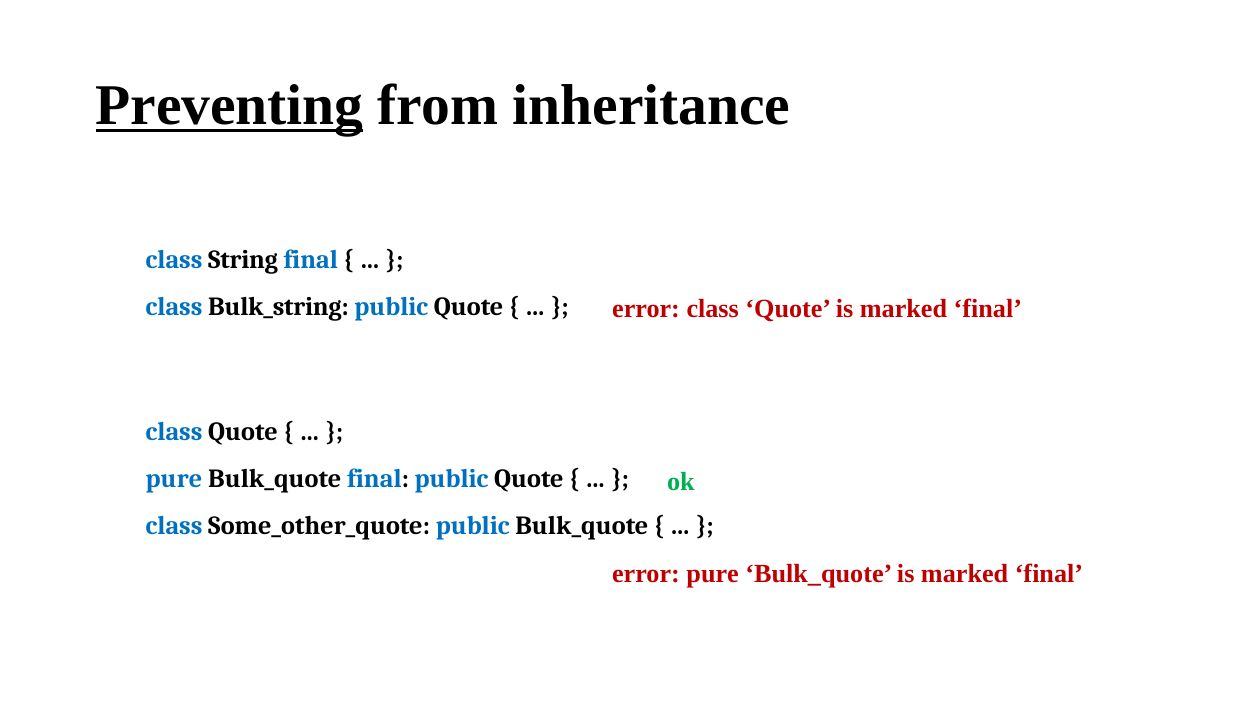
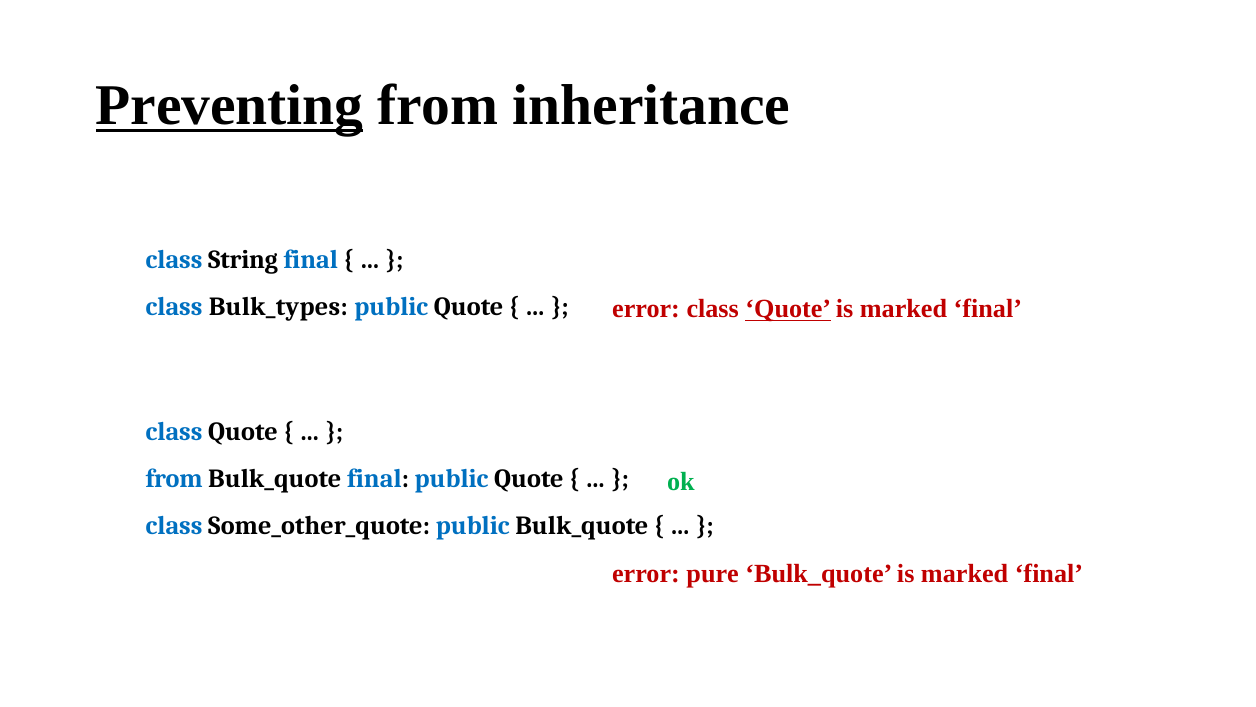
Bulk_string: Bulk_string -> Bulk_types
Quote at (788, 309) underline: none -> present
pure at (174, 479): pure -> from
